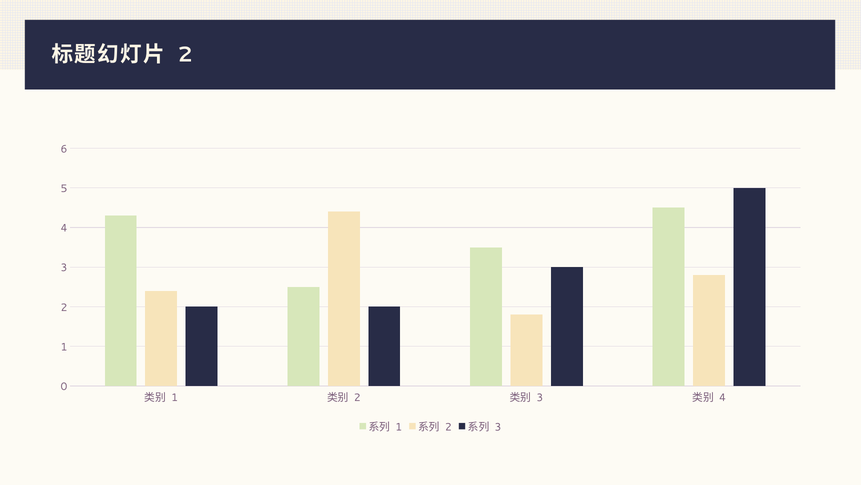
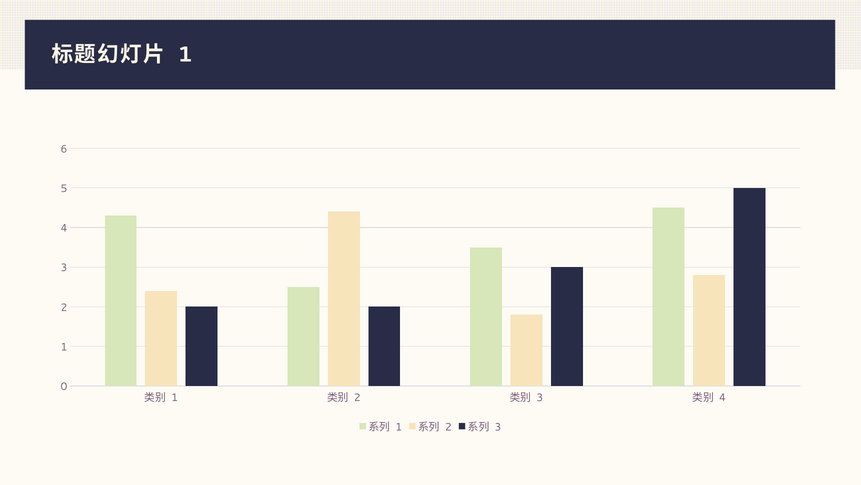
2 at (185, 55): 2 -> 1
